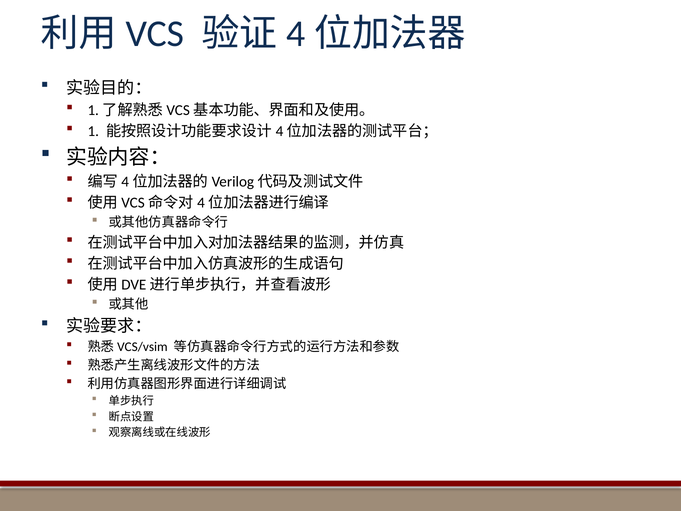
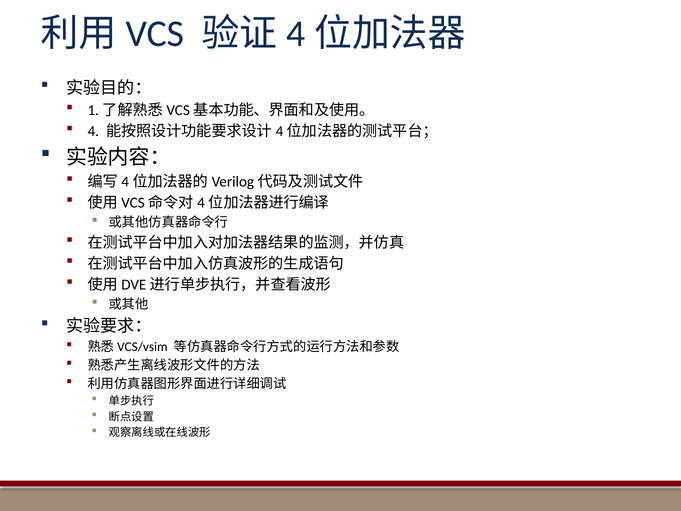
1: 1 -> 4
